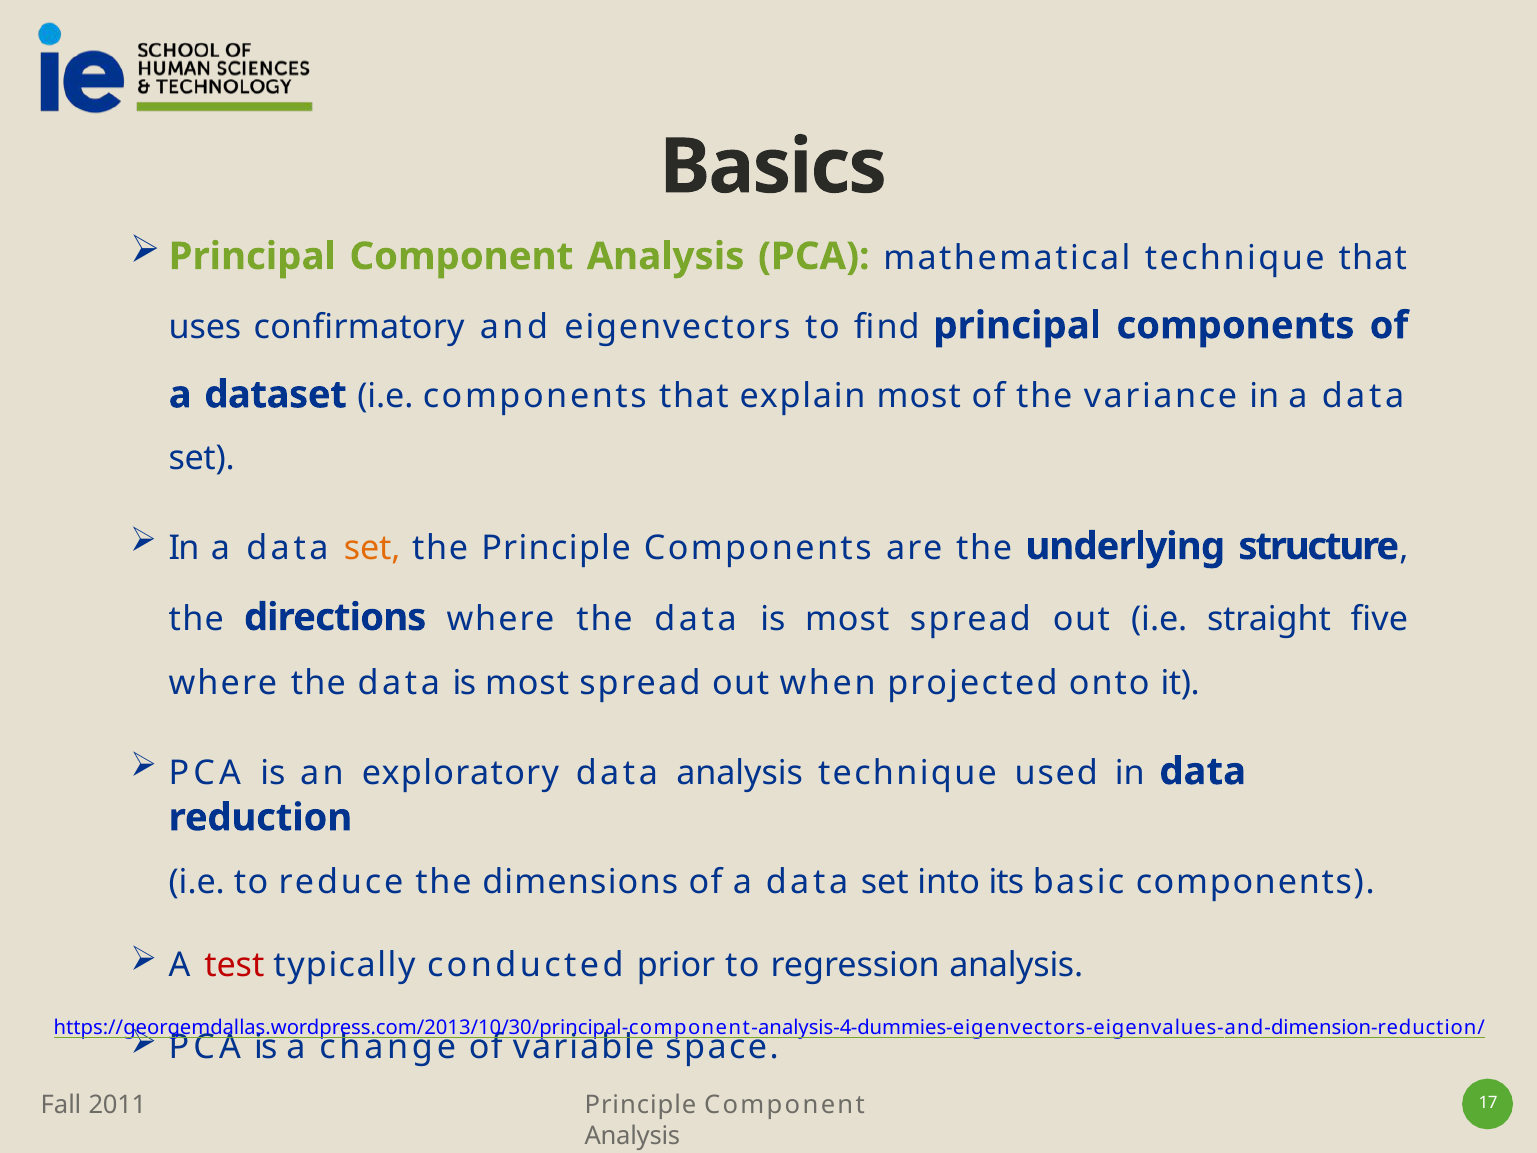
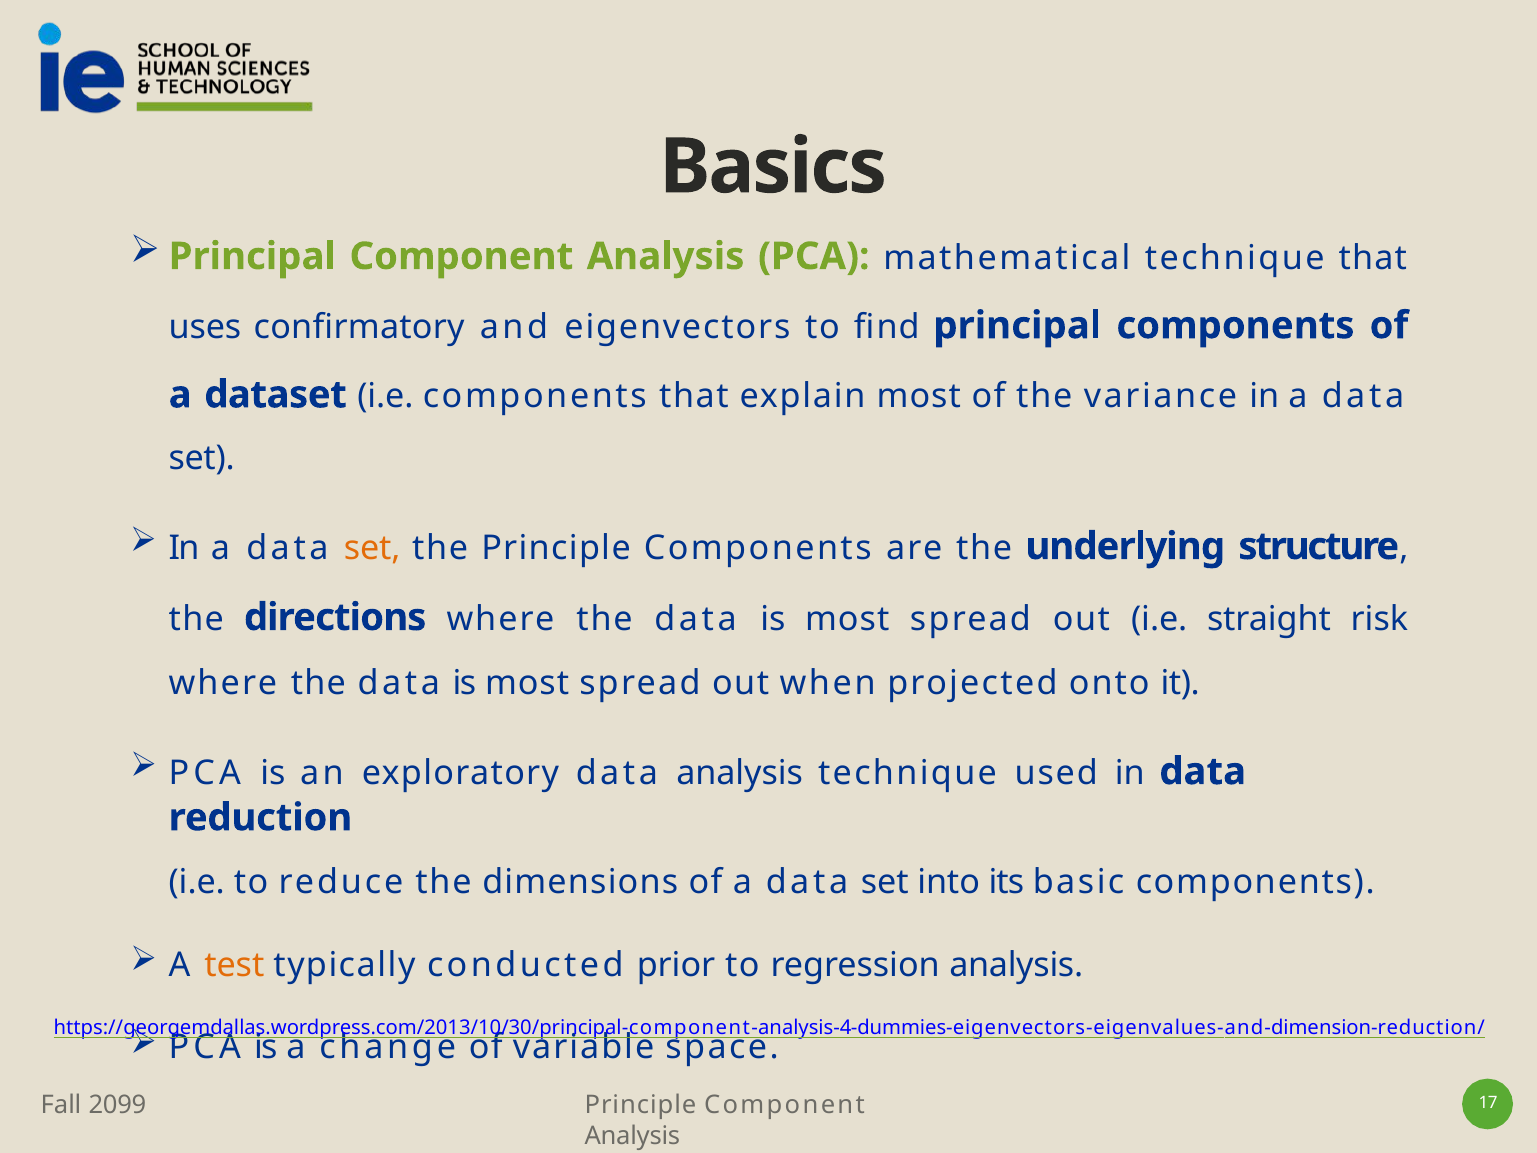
five: five -> risk
test colour: red -> orange
2011: 2011 -> 2099
